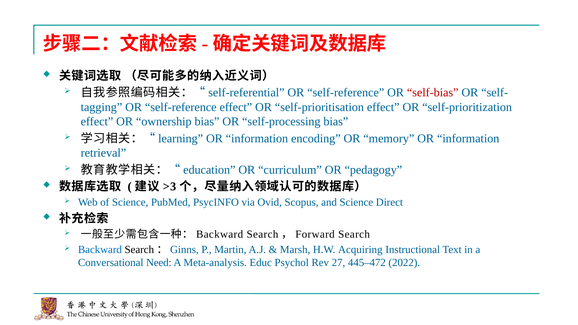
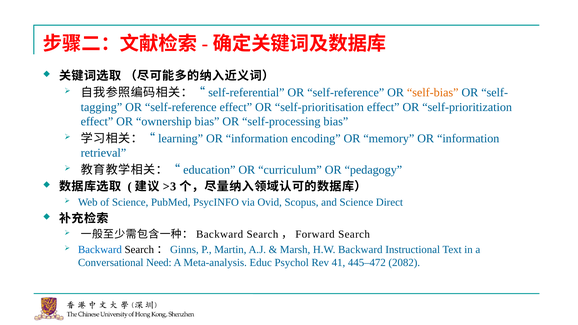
self-bias colour: red -> orange
H.W Acquiring: Acquiring -> Backward
27: 27 -> 41
2022: 2022 -> 2082
